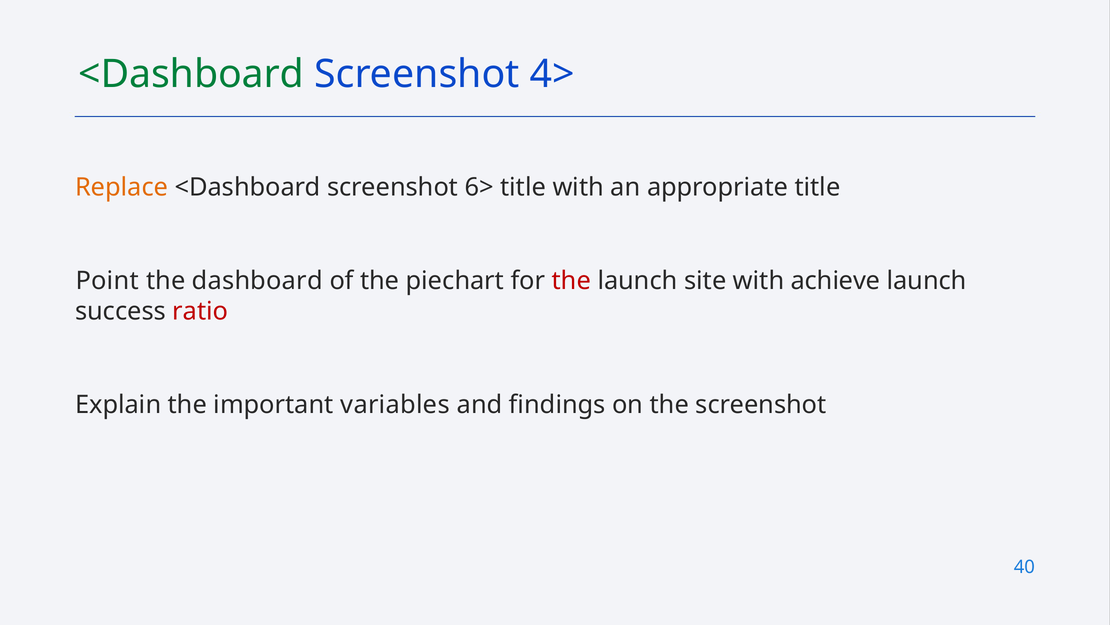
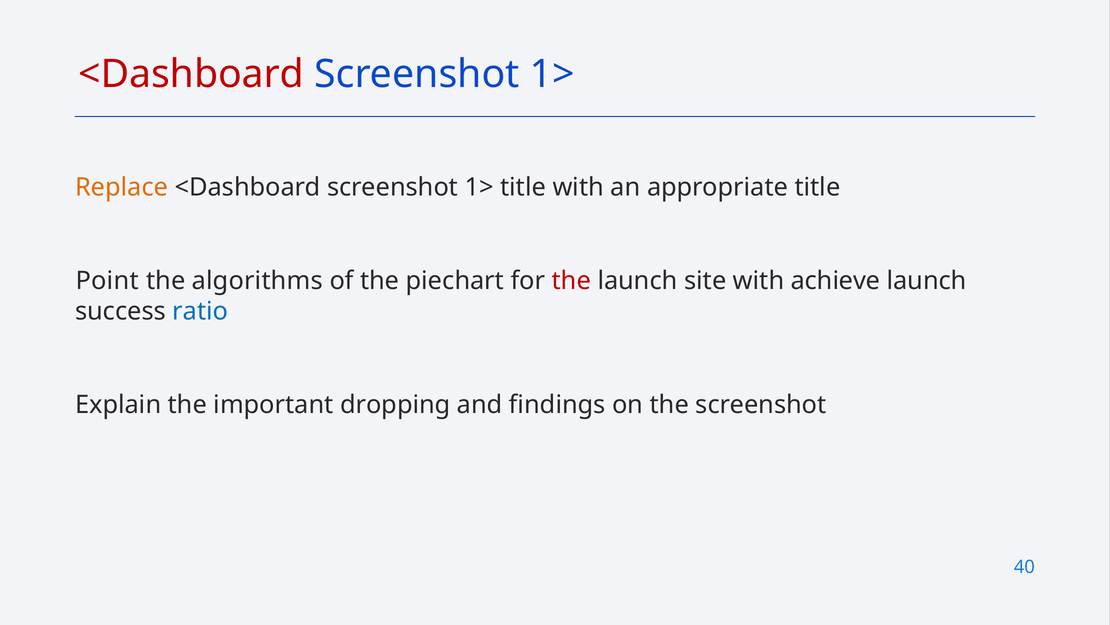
<Dashboard at (191, 74) colour: green -> red
4> at (552, 74): 4> -> 1>
6> at (479, 187): 6> -> 1>
dashboard: dashboard -> algorithms
ratio colour: red -> blue
variables: variables -> dropping
